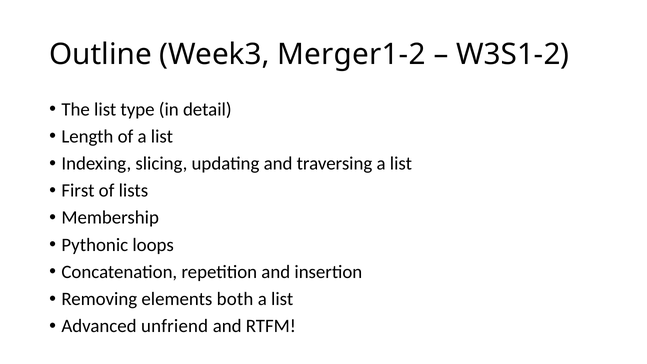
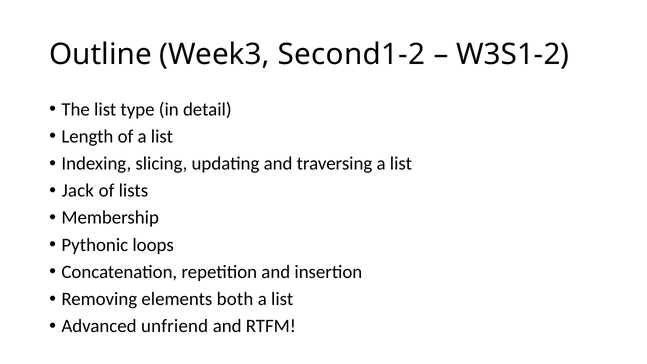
Merger1-2: Merger1-2 -> Second1-2
First: First -> Jack
